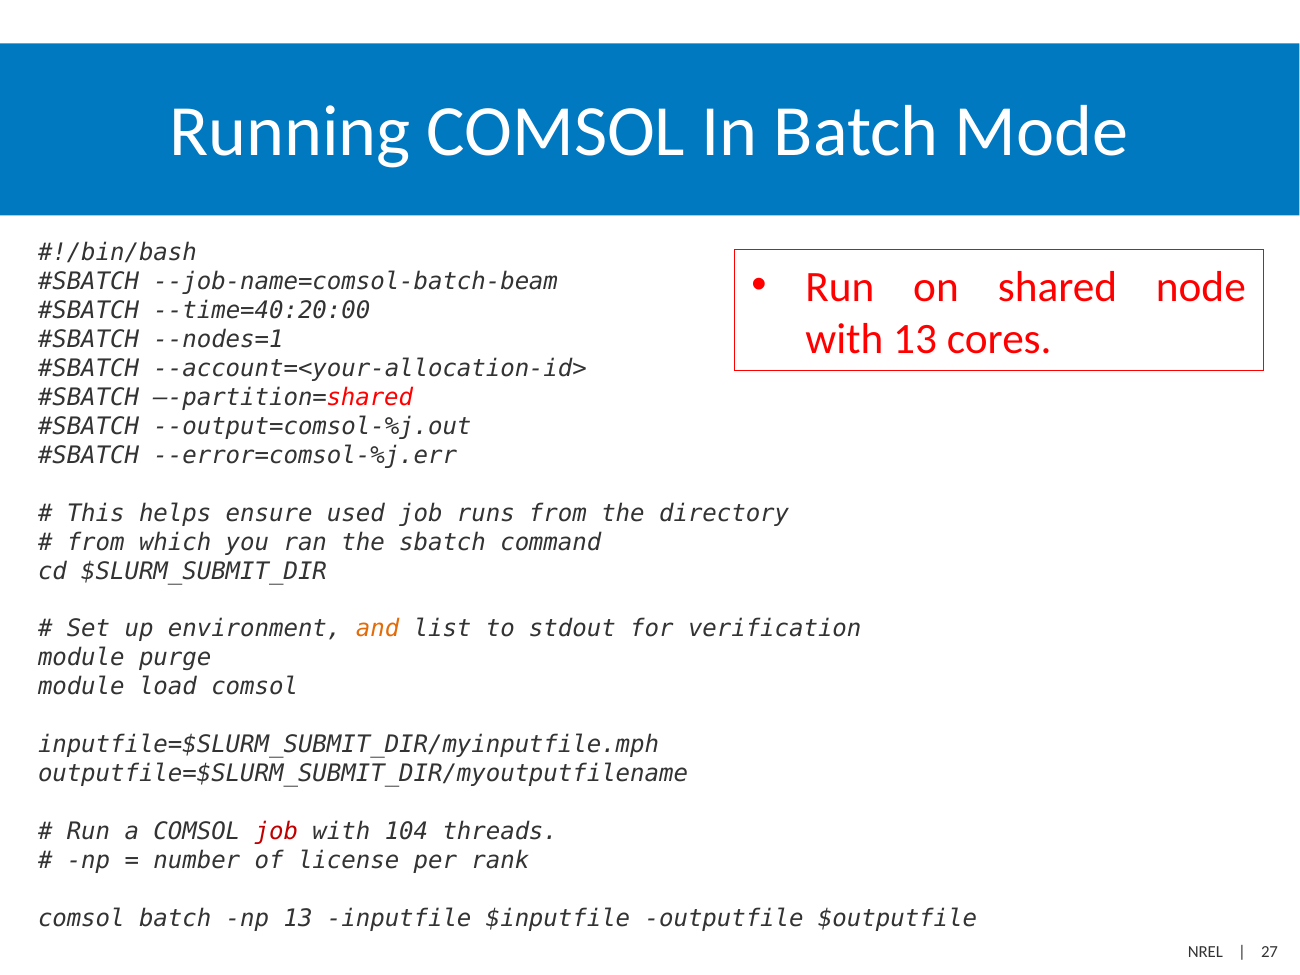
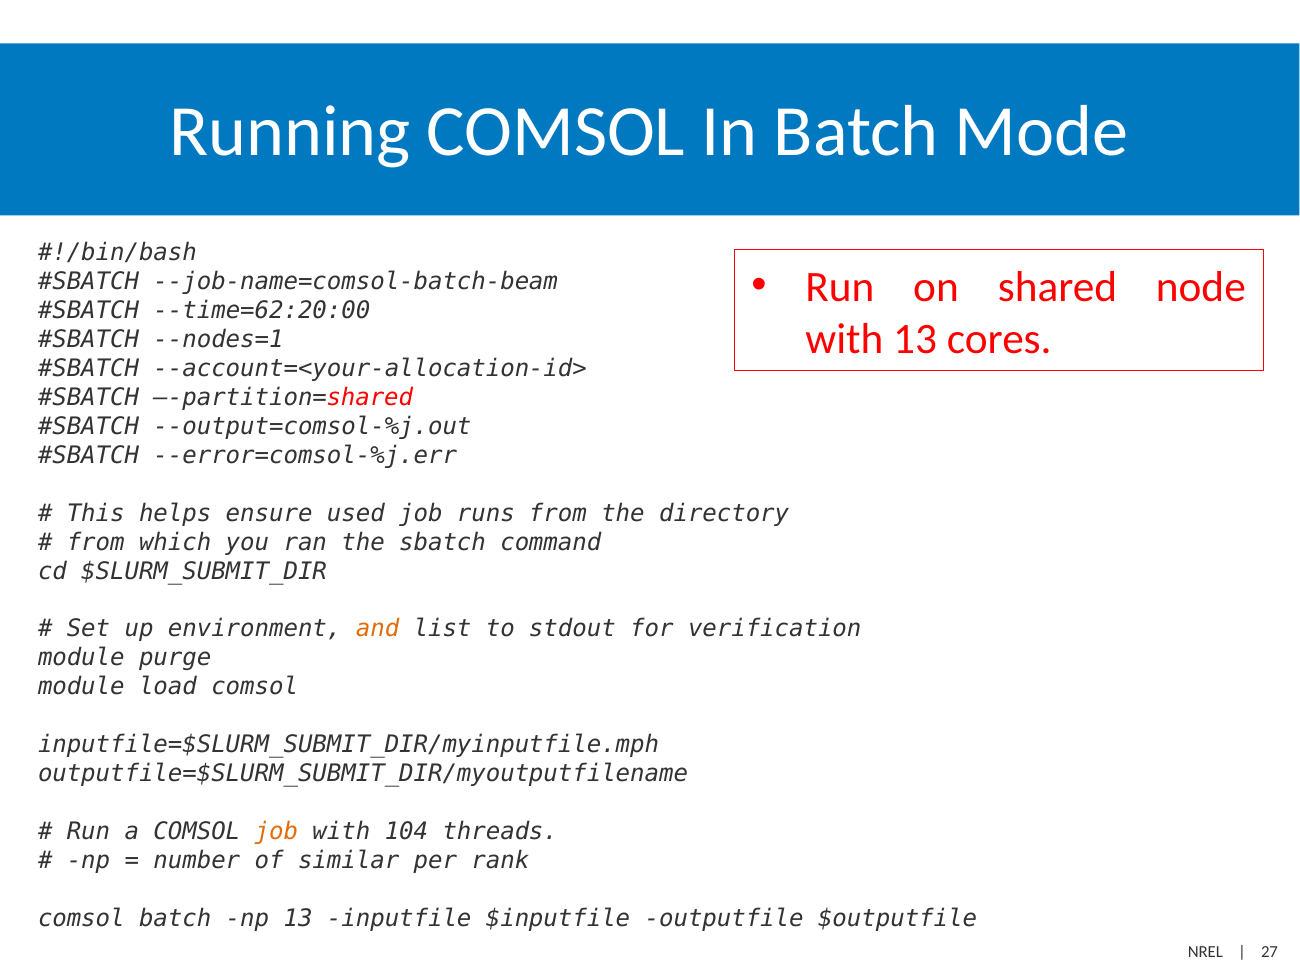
--time=40:20:00: --time=40:20:00 -> --time=62:20:00
job at (276, 831) colour: red -> orange
license: license -> similar
